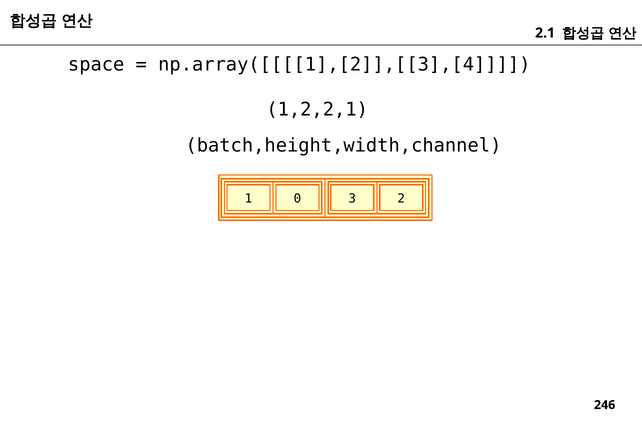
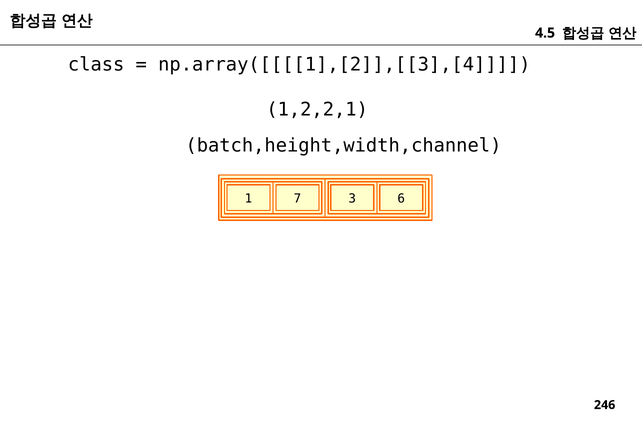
2.1: 2.1 -> 4.5
space: space -> class
0: 0 -> 7
2: 2 -> 6
